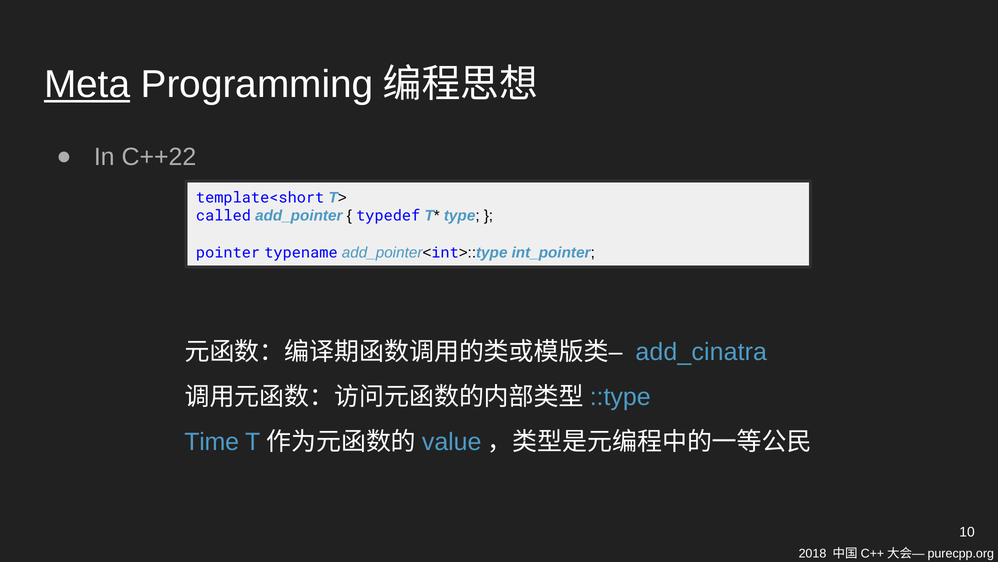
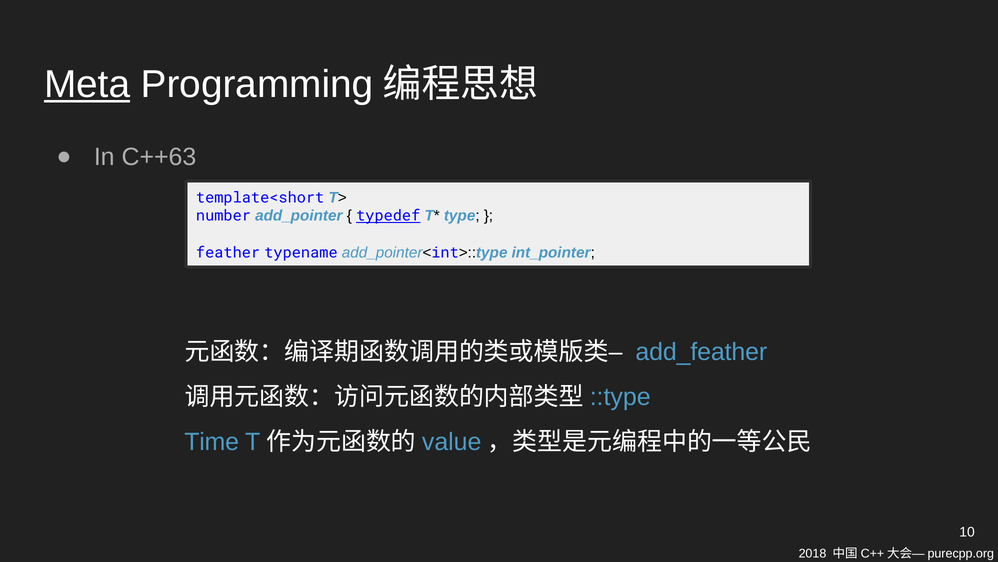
C++22: C++22 -> C++63
called: called -> number
typedef underline: none -> present
pointer: pointer -> feather
add_cinatra: add_cinatra -> add_feather
